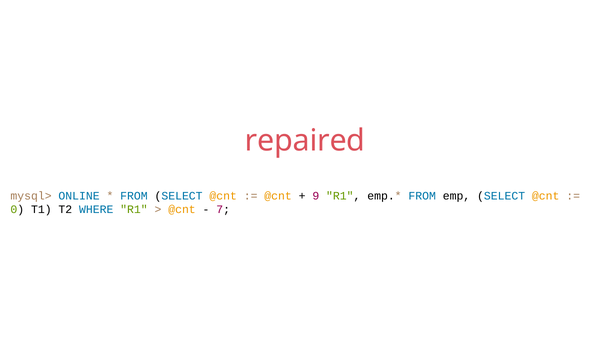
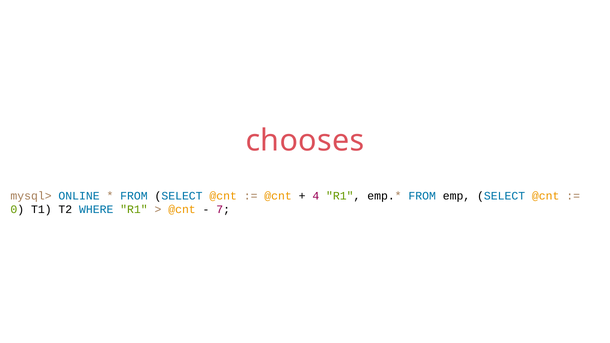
repaired: repaired -> chooses
9: 9 -> 4
